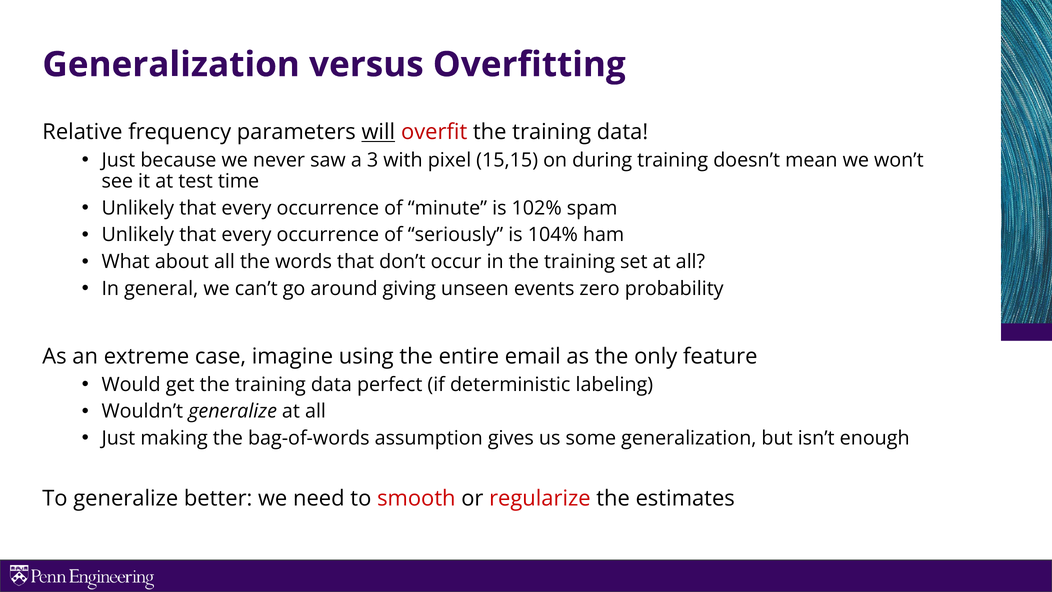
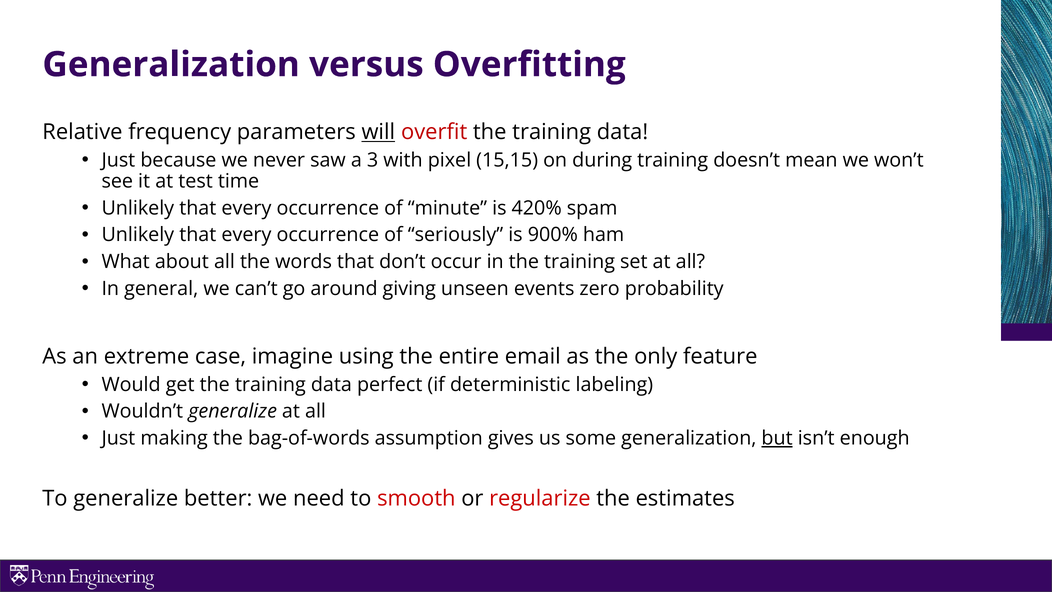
102%: 102% -> 420%
104%: 104% -> 900%
but underline: none -> present
